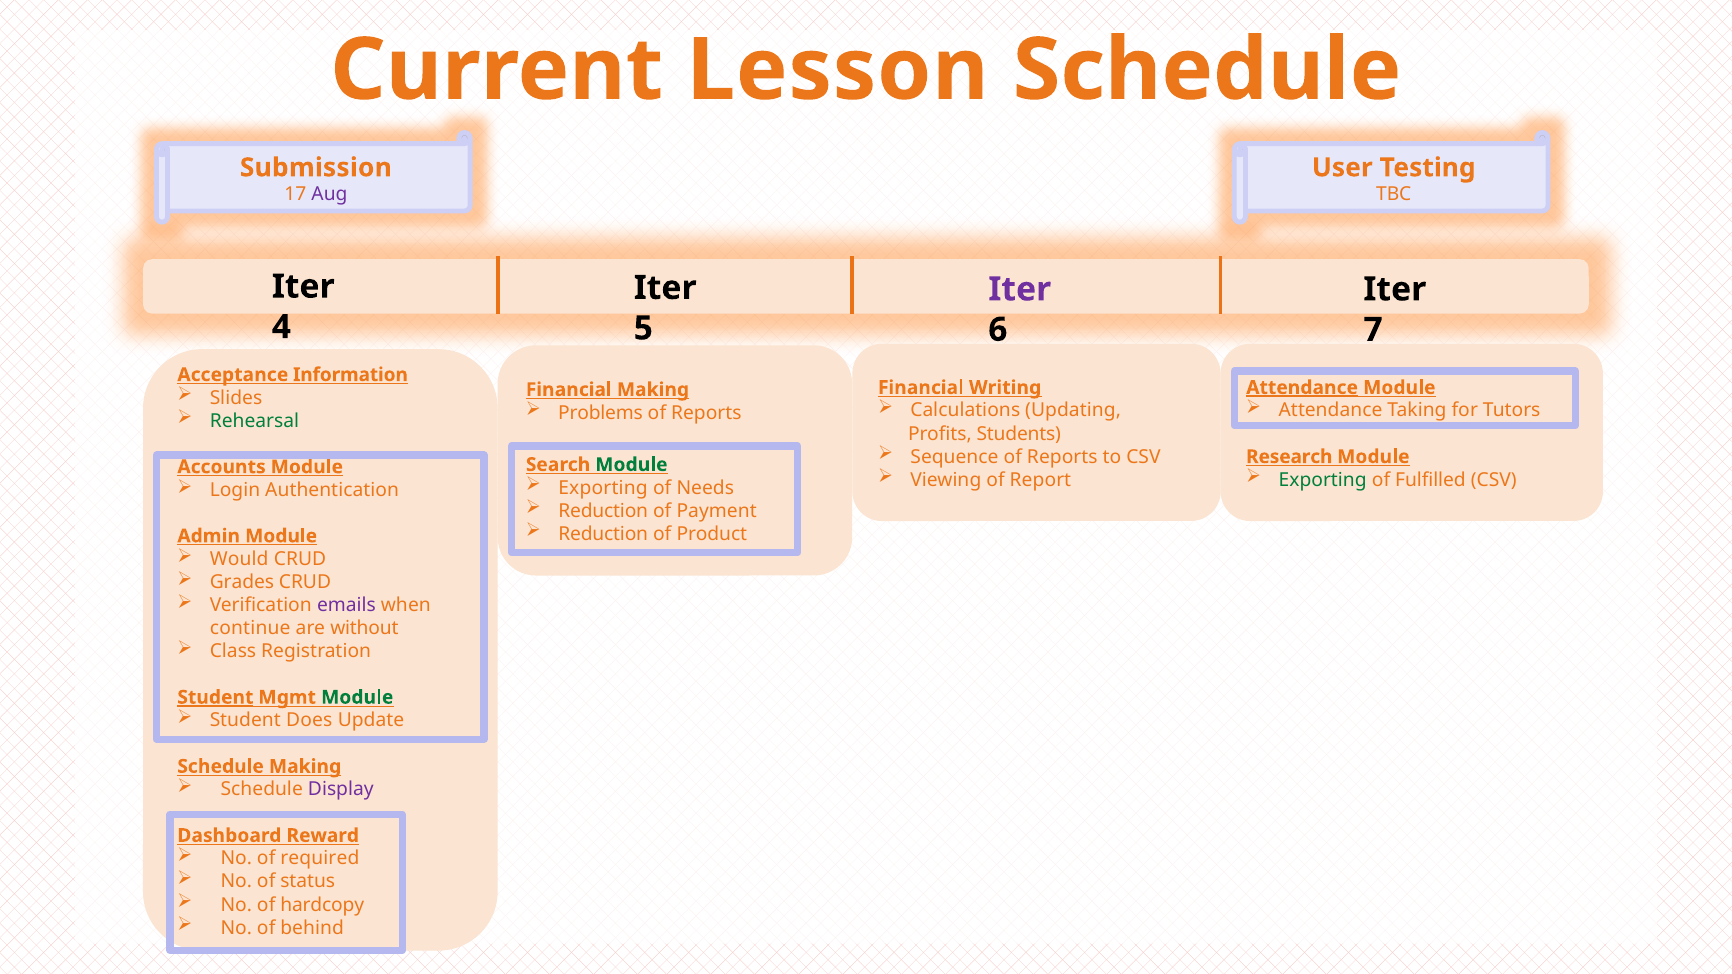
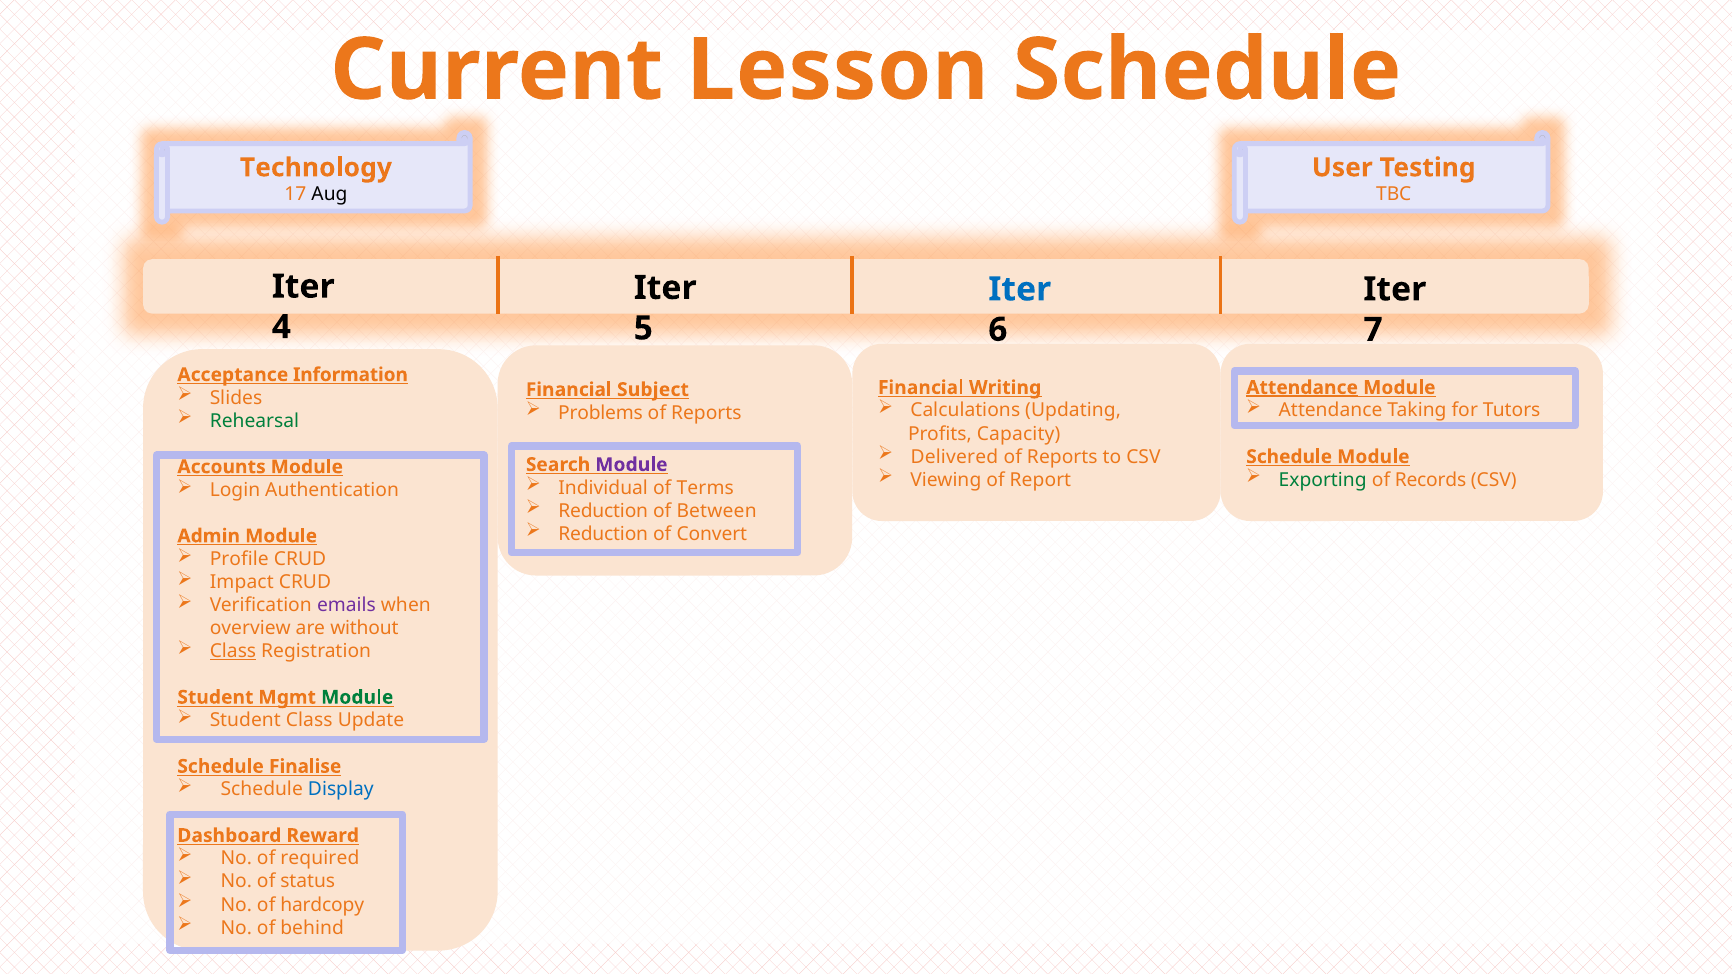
Submission: Submission -> Technology
Aug colour: purple -> black
Iter at (1020, 289) colour: purple -> blue
Financial Making: Making -> Subject
Students: Students -> Capacity
Sequence: Sequence -> Delivered
Research at (1289, 457): Research -> Schedule
Module at (631, 465) colour: green -> purple
Fulfilled: Fulfilled -> Records
Exporting at (603, 488): Exporting -> Individual
Needs: Needs -> Terms
Payment: Payment -> Between
Product: Product -> Convert
Would: Would -> Profile
Grades: Grades -> Impact
continue: continue -> overview
Class at (233, 651) underline: none -> present
Student at (215, 698) underline: present -> none
Student Does: Does -> Class
Schedule Making: Making -> Finalise
Display colour: purple -> blue
